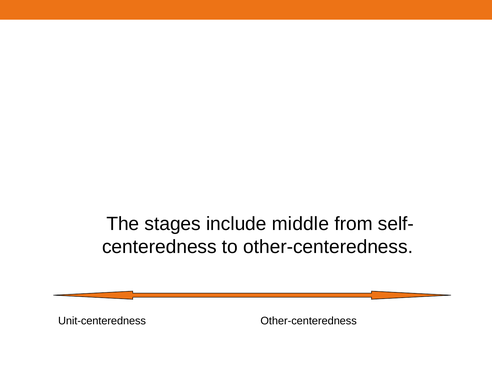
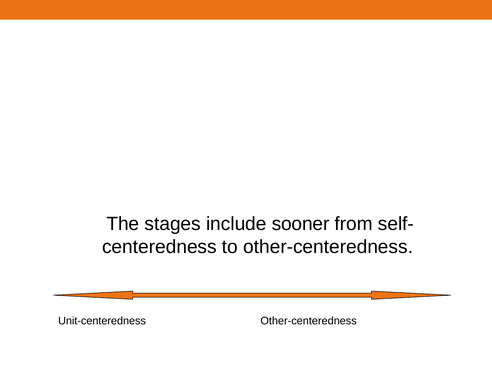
middle: middle -> sooner
